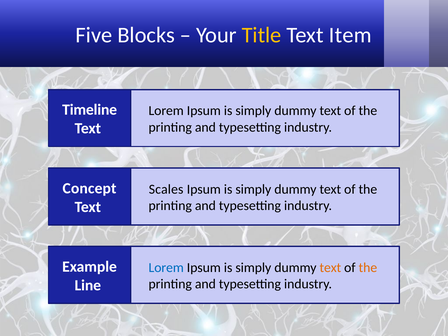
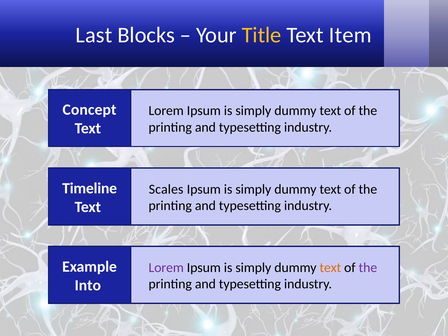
Five: Five -> Last
Timeline: Timeline -> Concept
Concept: Concept -> Timeline
Lorem at (166, 268) colour: blue -> purple
the at (368, 268) colour: orange -> purple
Line: Line -> Into
